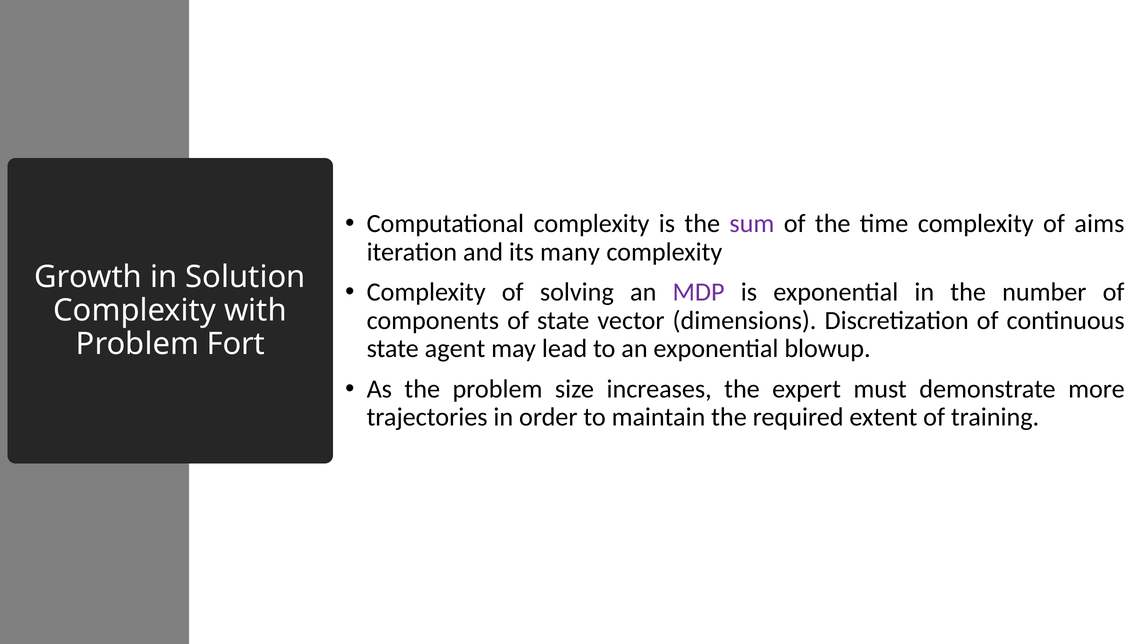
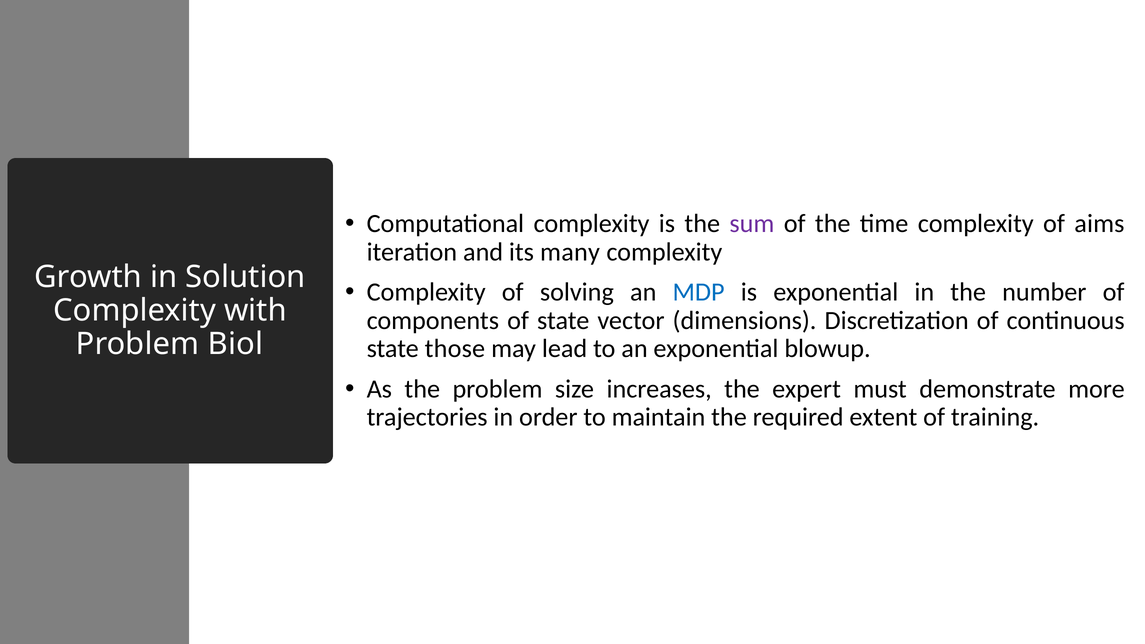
MDP colour: purple -> blue
Fort: Fort -> Biol
agent: agent -> those
